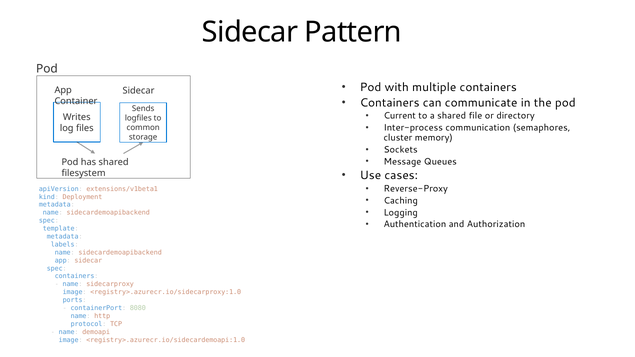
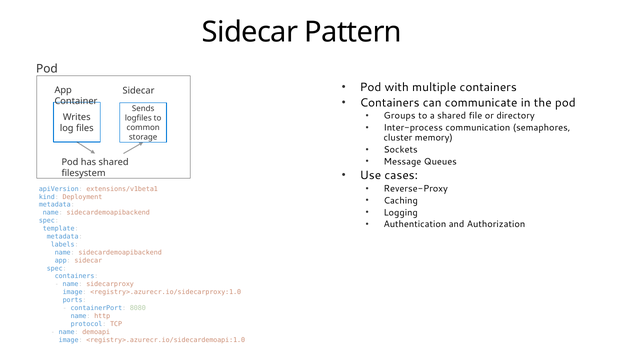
Current: Current -> Groups
